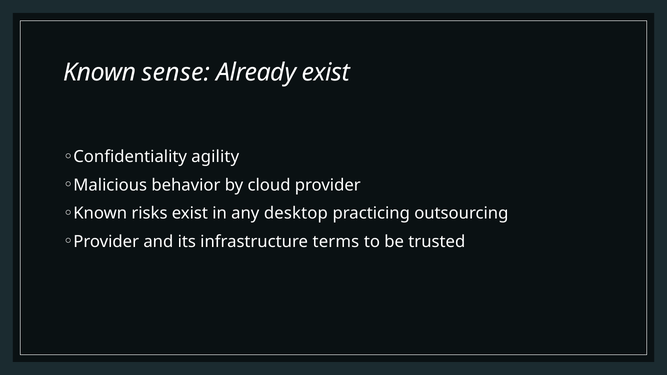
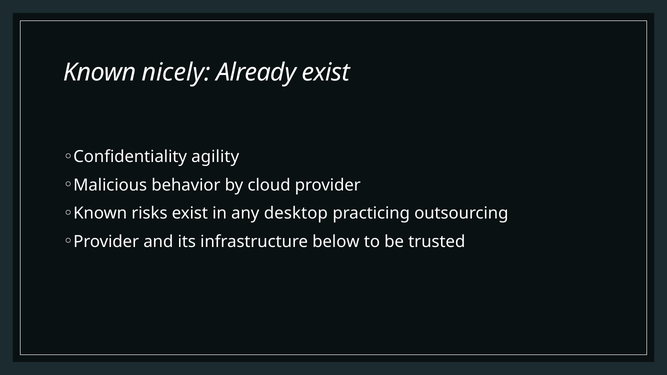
sense: sense -> nicely
terms: terms -> below
